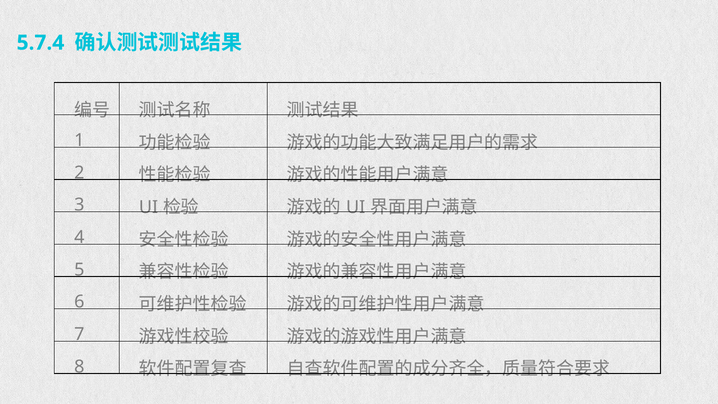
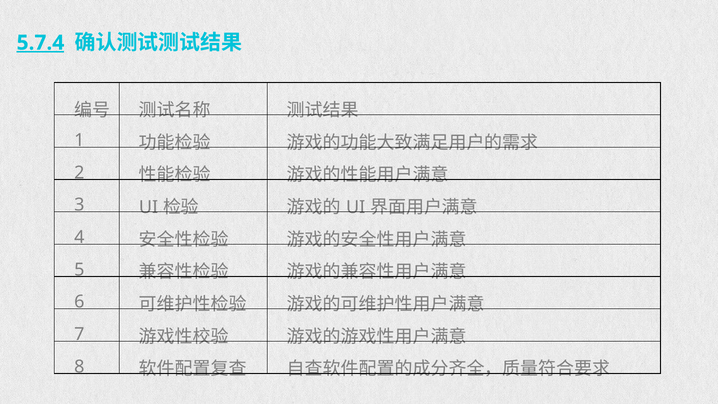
5.7.4 underline: none -> present
